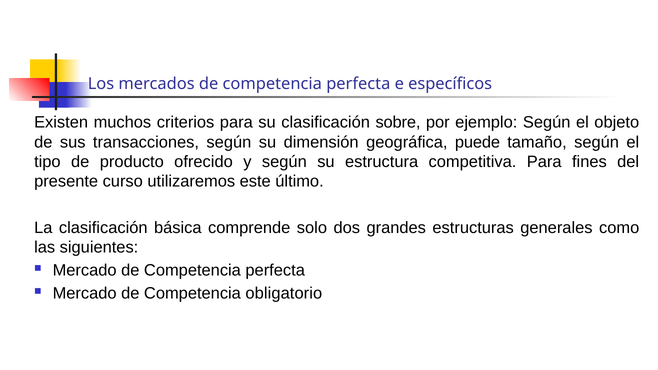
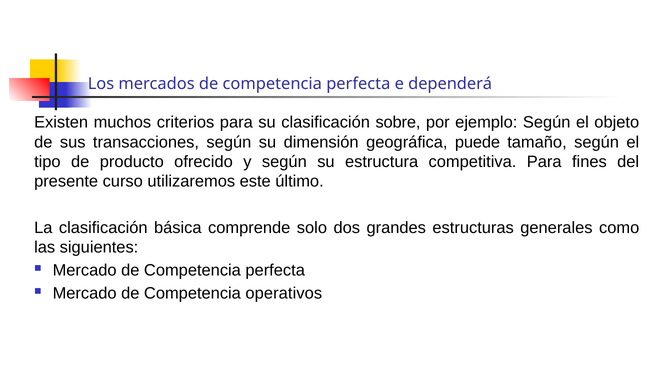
específicos: específicos -> dependerá
obligatorio: obligatorio -> operativos
